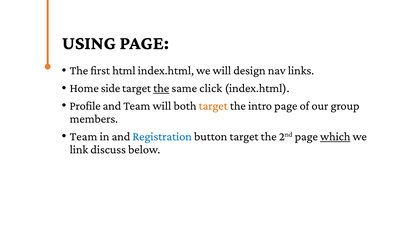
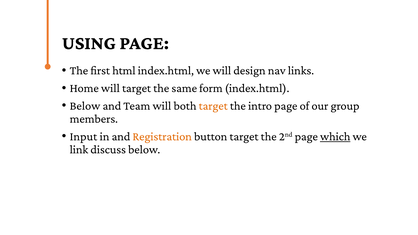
Home side: side -> will
the at (161, 88) underline: present -> none
click: click -> form
Profile at (85, 106): Profile -> Below
Team at (84, 136): Team -> Input
Registration colour: blue -> orange
